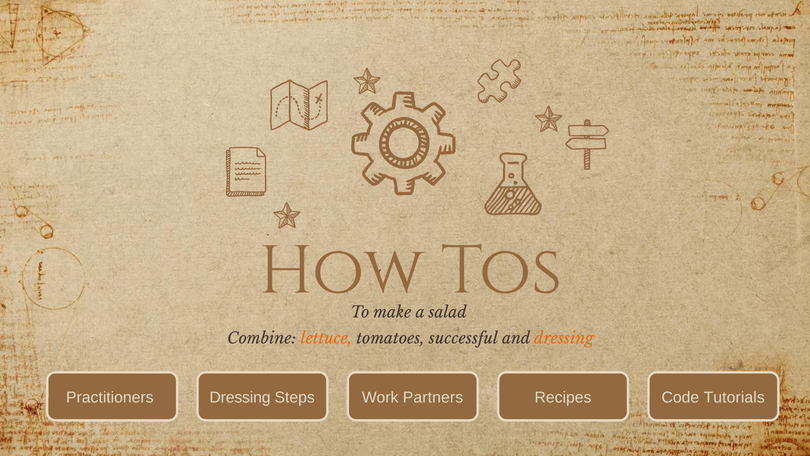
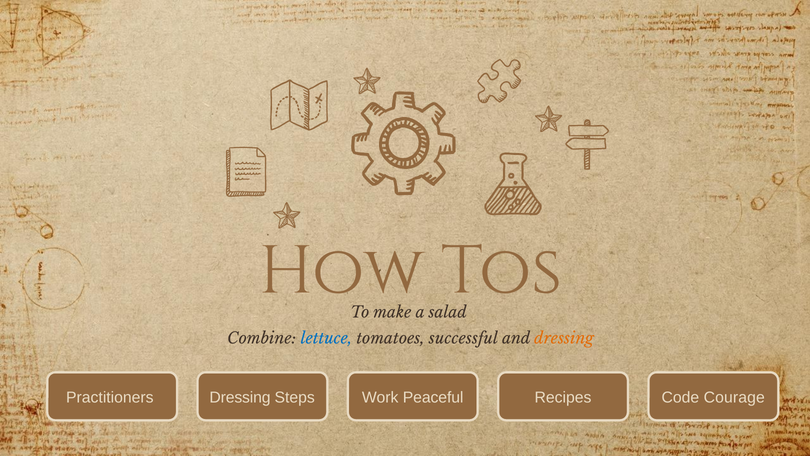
lettuce colour: orange -> blue
Partners: Partners -> Peaceful
Tutorials: Tutorials -> Courage
